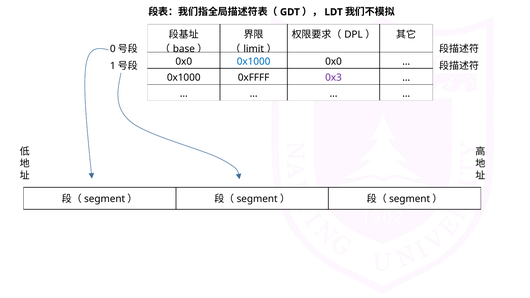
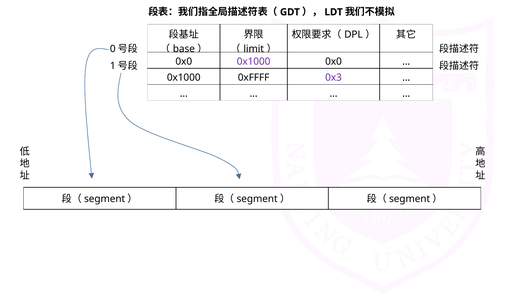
0x1000 at (254, 62) colour: blue -> purple
